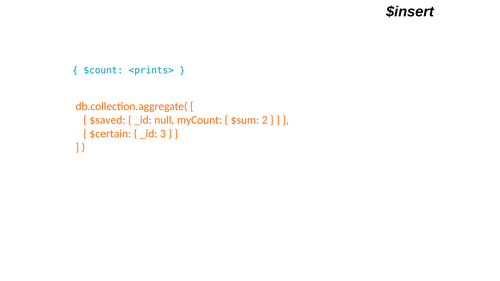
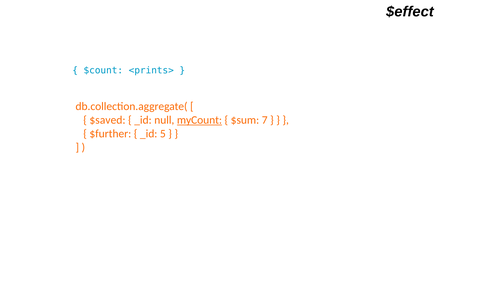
$insert: $insert -> $effect
myCount underline: none -> present
2: 2 -> 7
$certain: $certain -> $further
3: 3 -> 5
